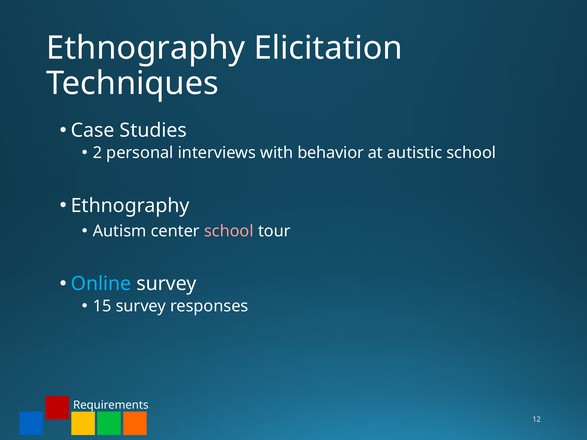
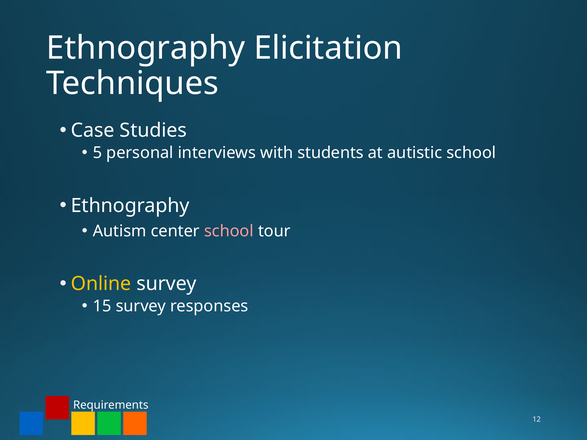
2: 2 -> 5
behavior: behavior -> students
Online colour: light blue -> yellow
